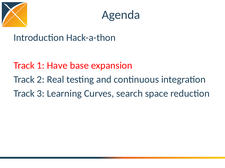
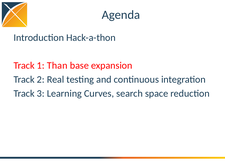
Have: Have -> Than
